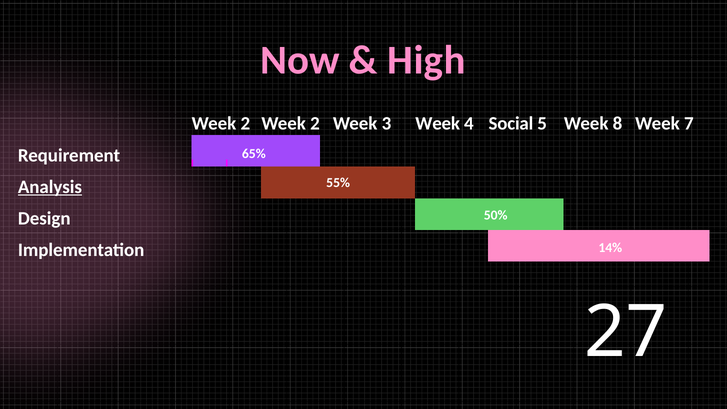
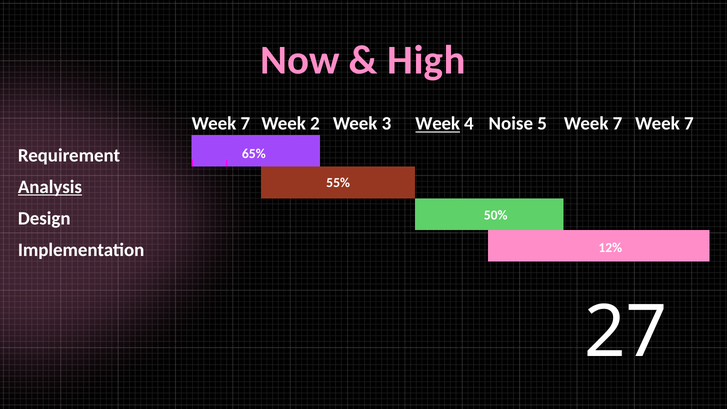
2 at (245, 124): 2 -> 7
Week at (438, 124) underline: none -> present
Social: Social -> Noise
5 Week 8: 8 -> 7
14%: 14% -> 12%
